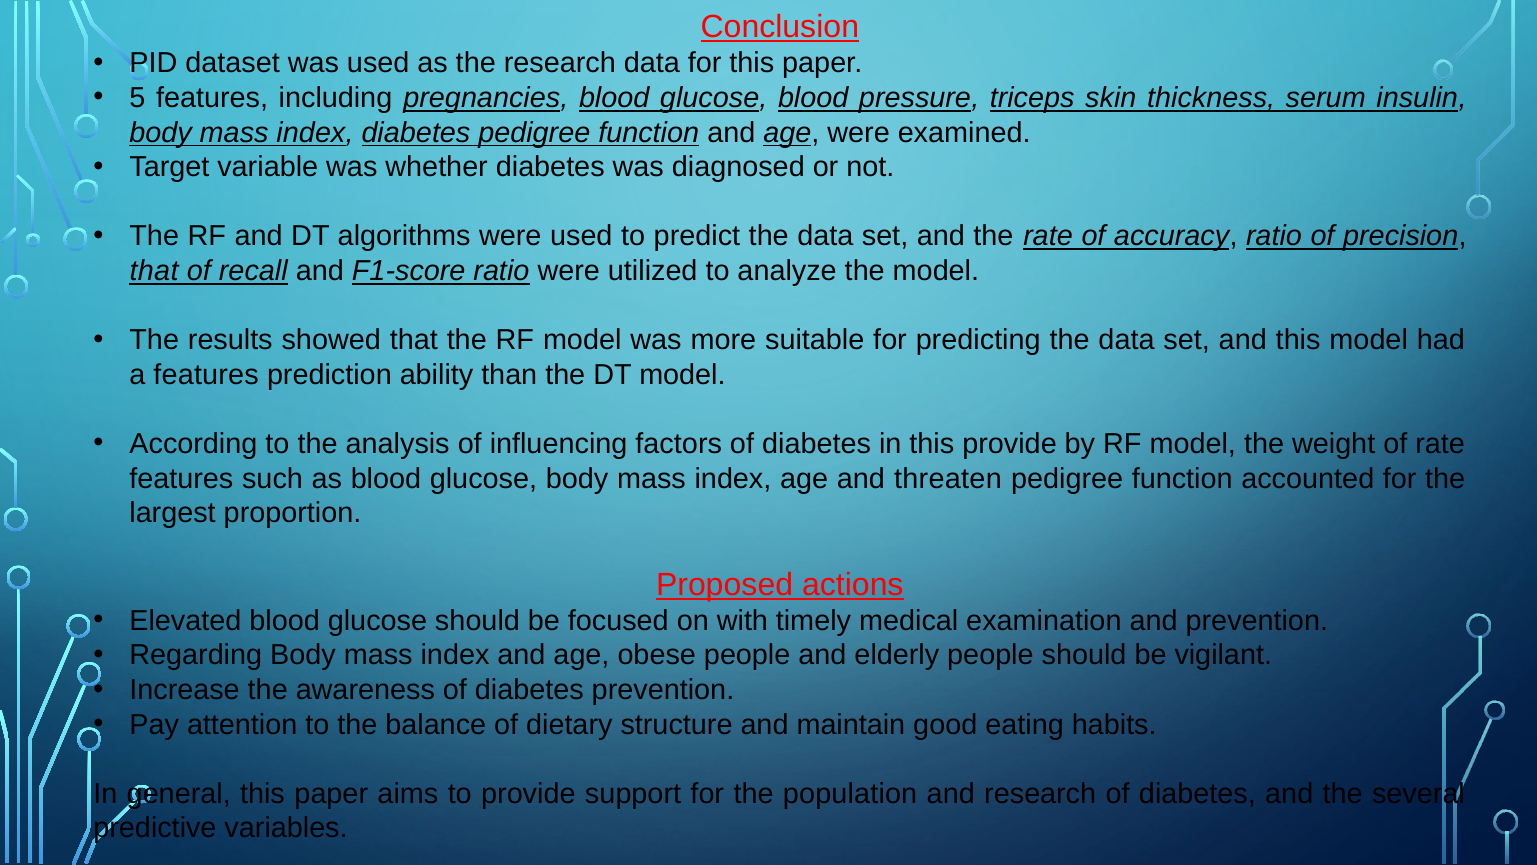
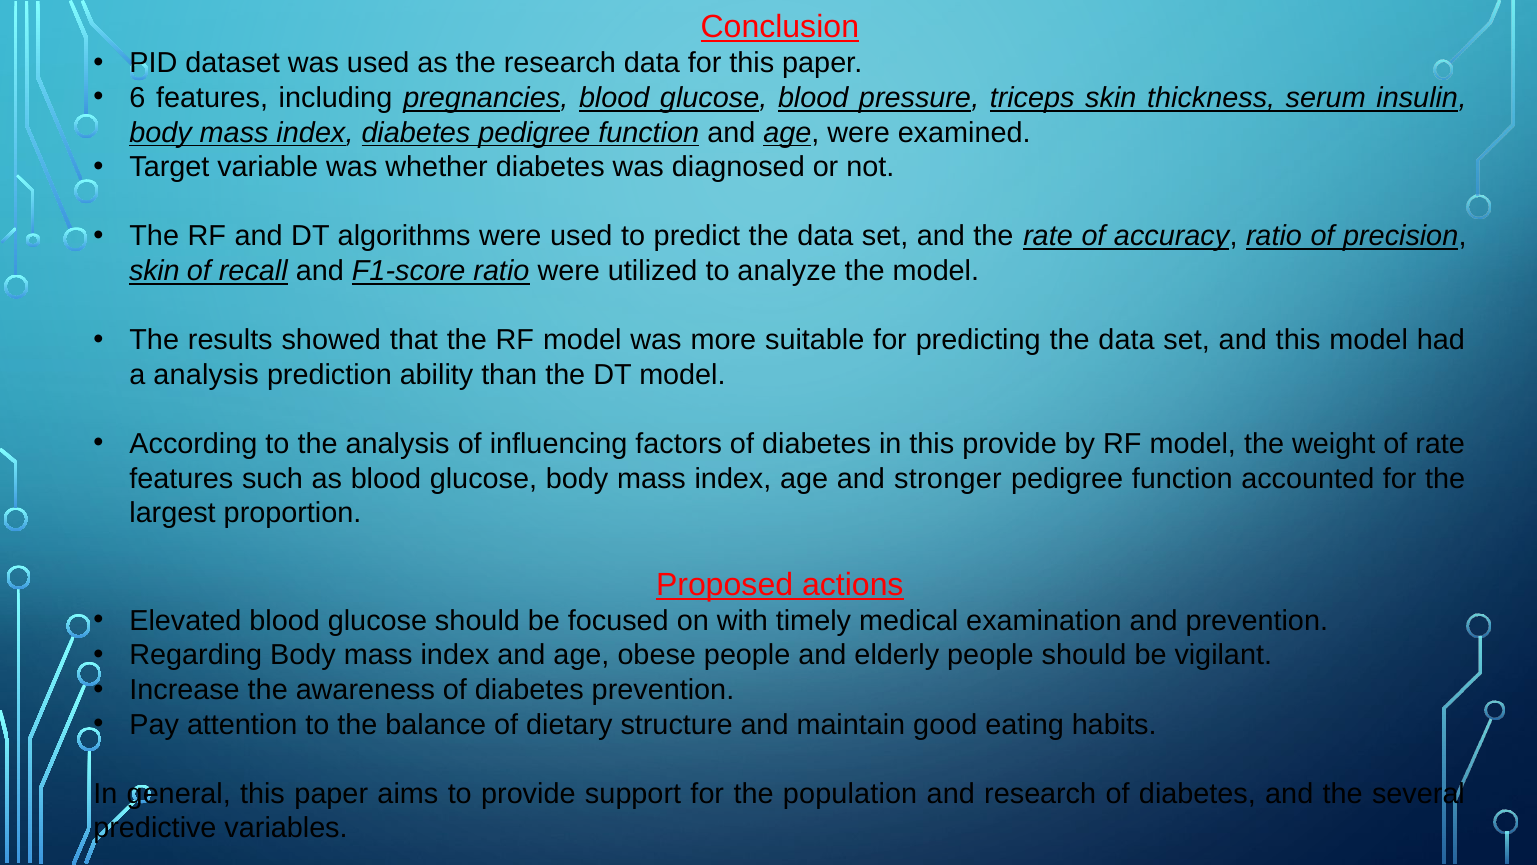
5: 5 -> 6
that at (154, 271): that -> skin
a features: features -> analysis
threaten: threaten -> stronger
